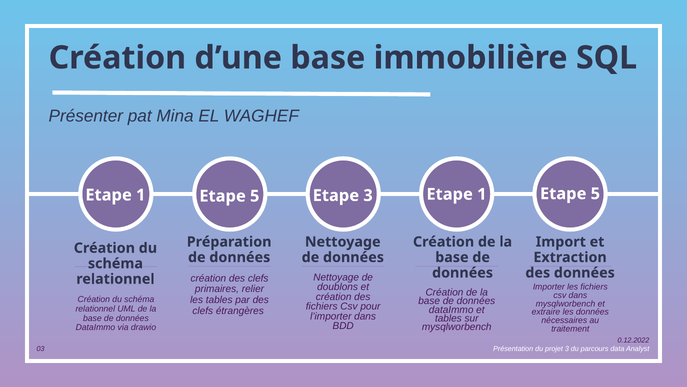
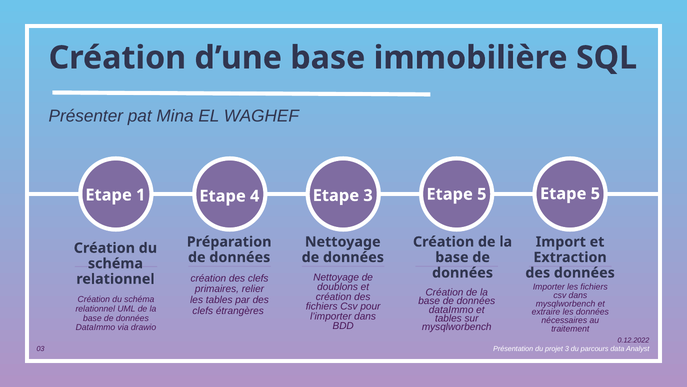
1 at (482, 194): 1 -> 5
5 at (255, 196): 5 -> 4
